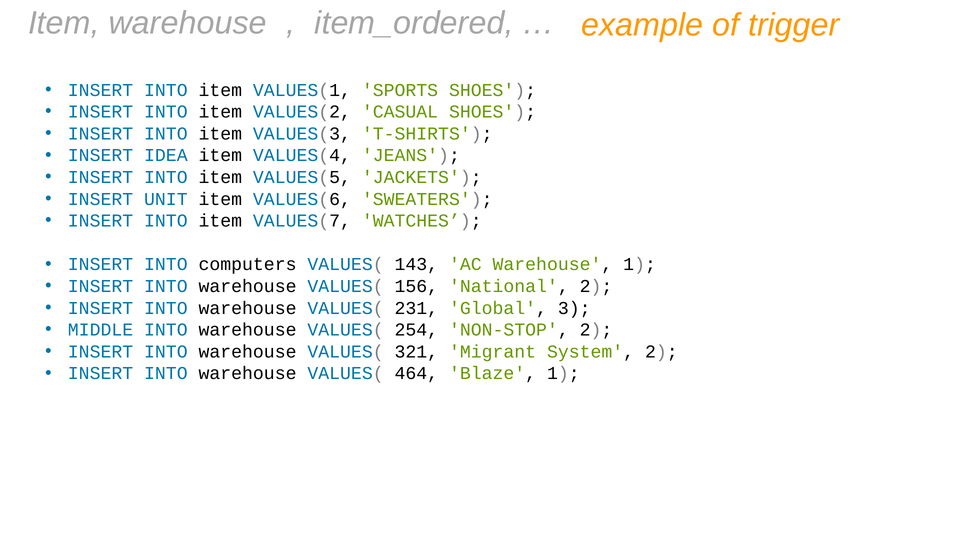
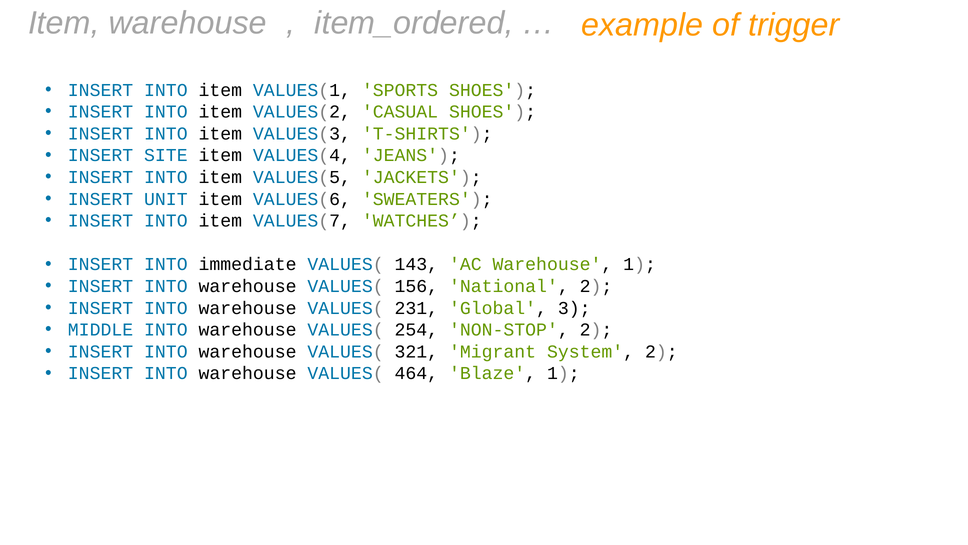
IDEA: IDEA -> SITE
computers: computers -> immediate
